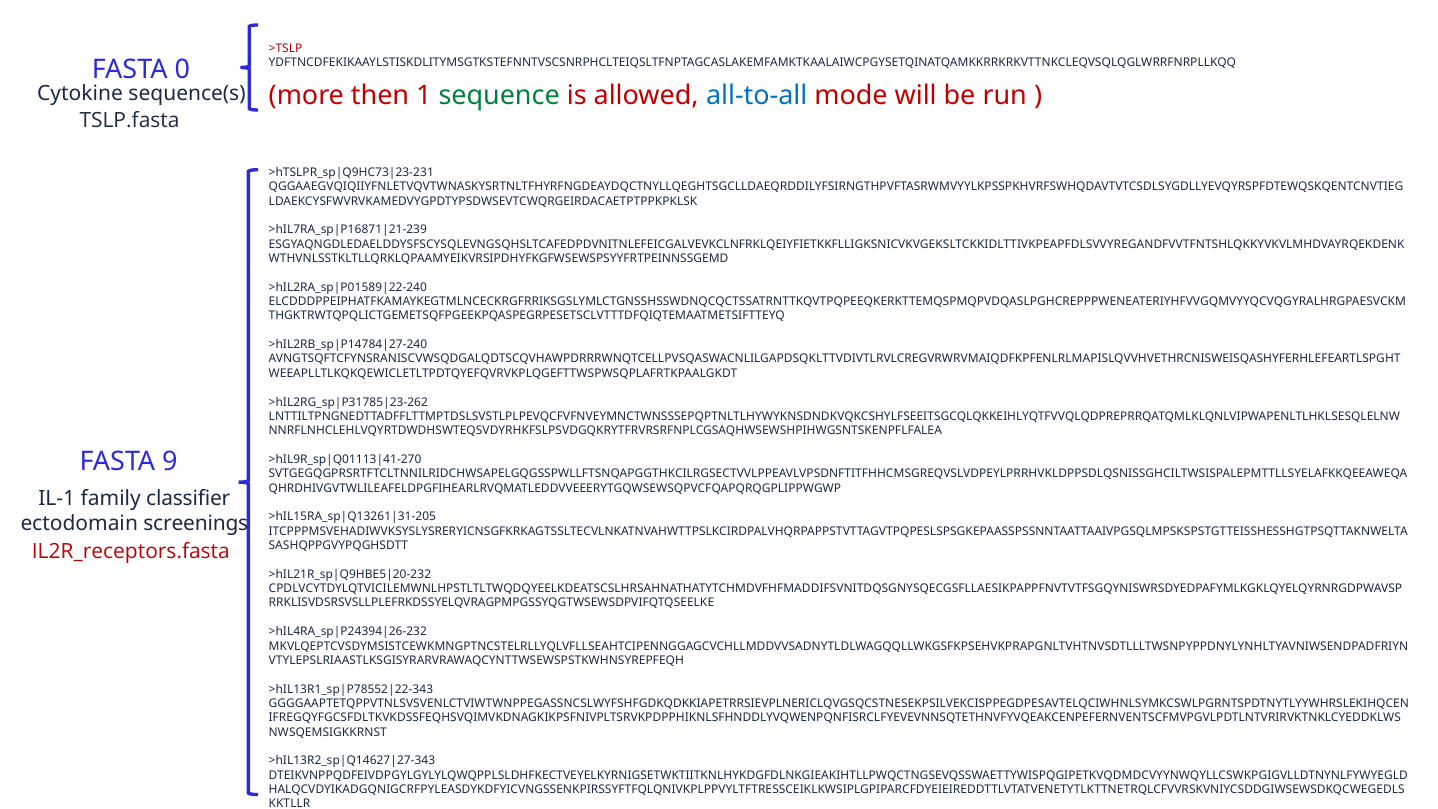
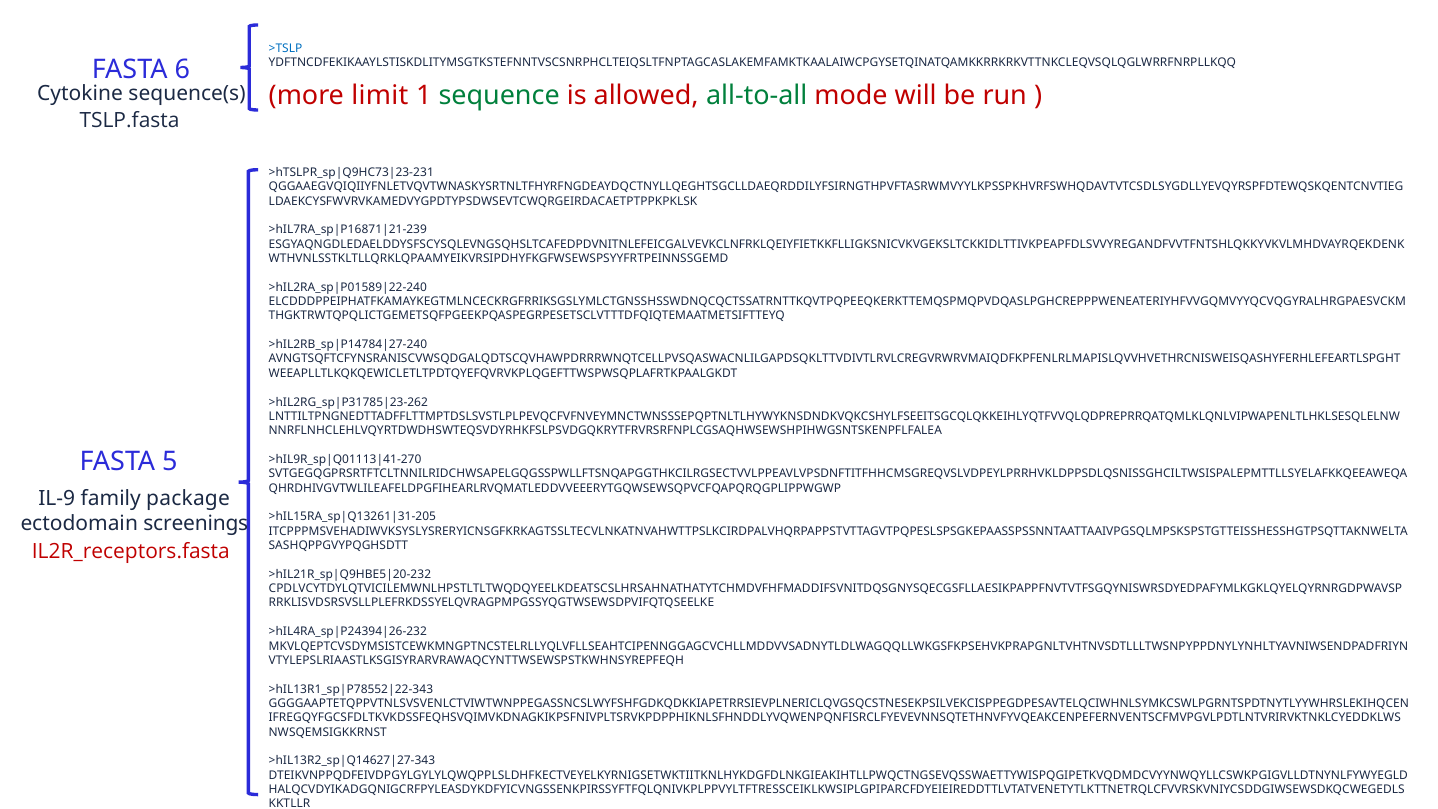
>TSLP colour: red -> blue
0: 0 -> 6
then: then -> limit
all-to-all colour: blue -> green
9: 9 -> 5
IL-1: IL-1 -> IL-9
classifier: classifier -> package
